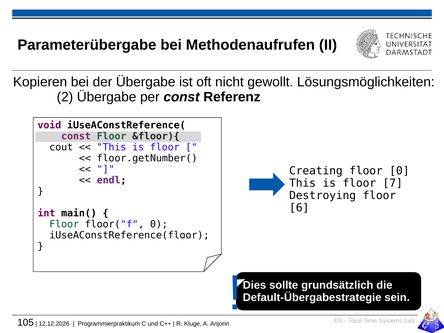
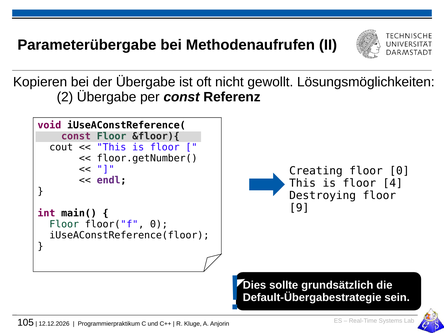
7: 7 -> 4
6: 6 -> 9
